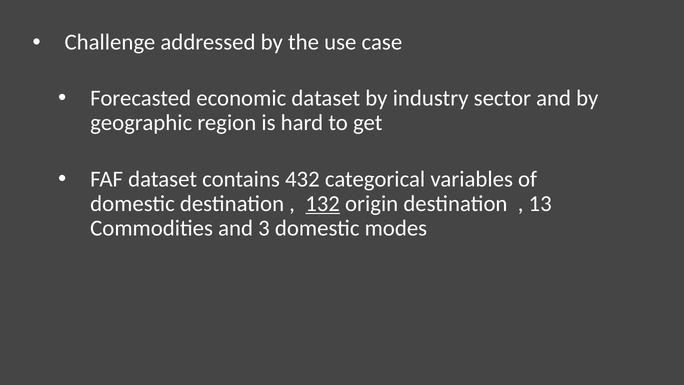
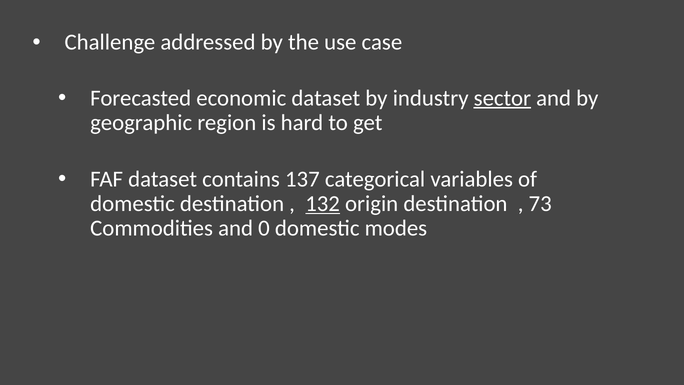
sector underline: none -> present
432: 432 -> 137
13: 13 -> 73
3: 3 -> 0
